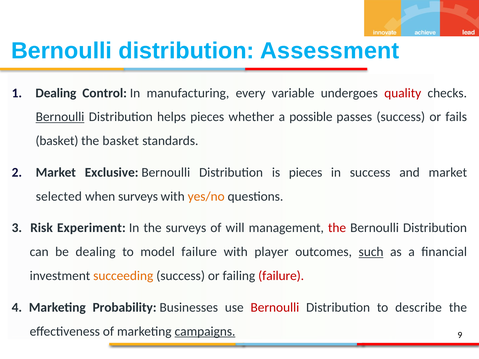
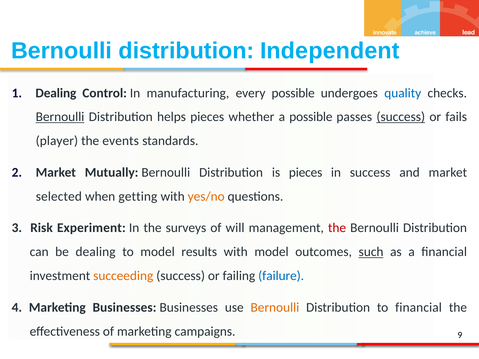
Assessment: Assessment -> Independent
every variable: variable -> possible
quality colour: red -> blue
success at (401, 117) underline: none -> present
basket at (57, 141): basket -> player
the basket: basket -> events
Exclusive: Exclusive -> Mutually
when surveys: surveys -> getting
model failure: failure -> results
with player: player -> model
failure at (281, 276) colour: red -> blue
Marketing Probability: Probability -> Businesses
Bernoulli at (275, 308) colour: red -> orange
to describe: describe -> financial
campaigns underline: present -> none
